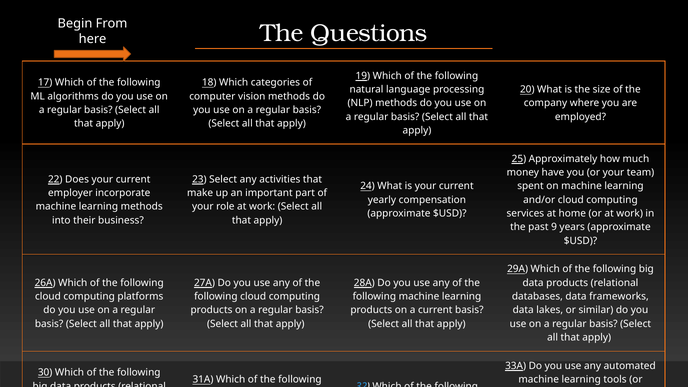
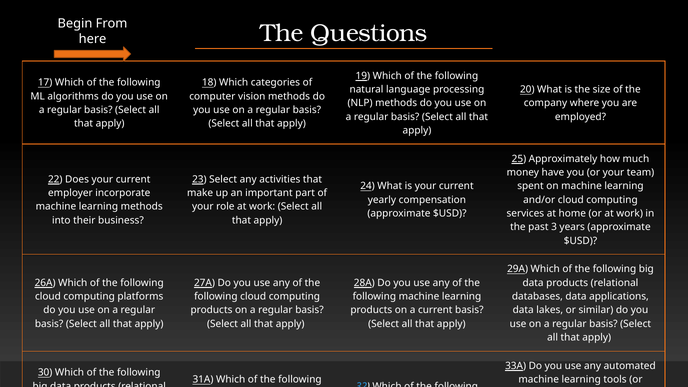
9: 9 -> 3
frameworks: frameworks -> applications
